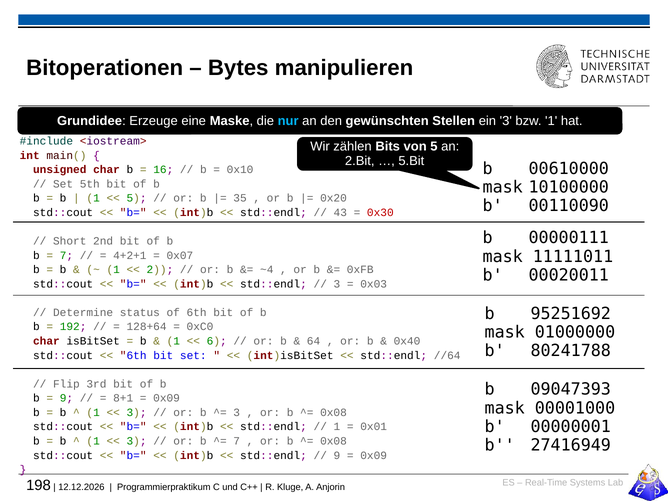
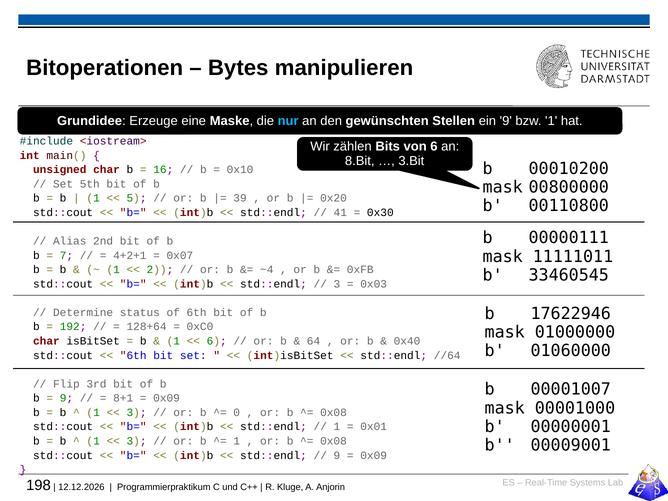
ein 3: 3 -> 9
von 5: 5 -> 6
2.Bit: 2.Bit -> 8.Bit
5.Bit: 5.Bit -> 3.Bit
00610000: 00610000 -> 00010200
10100000: 10100000 -> 00800000
35: 35 -> 39
00110090: 00110090 -> 00110800
43: 43 -> 41
0x30 colour: red -> black
Short: Short -> Alias
00020011: 00020011 -> 33460545
95251692: 95251692 -> 17622946
80241788: 80241788 -> 01060000
09047393: 09047393 -> 00001007
3 at (237, 412): 3 -> 0
7 at (237, 441): 7 -> 1
27416949: 27416949 -> 00009001
